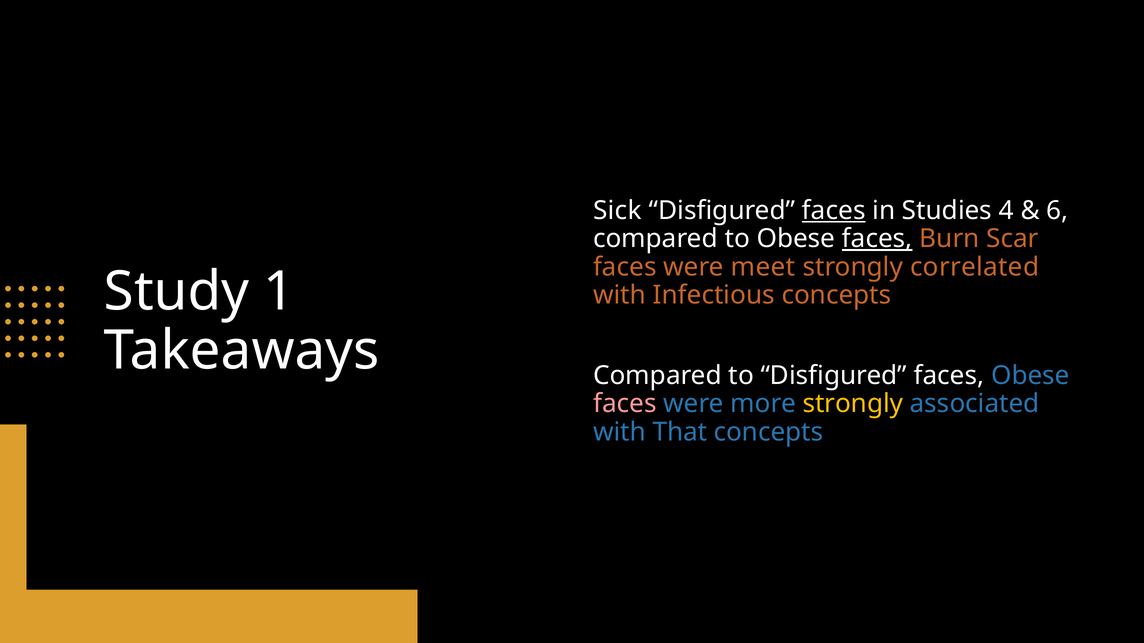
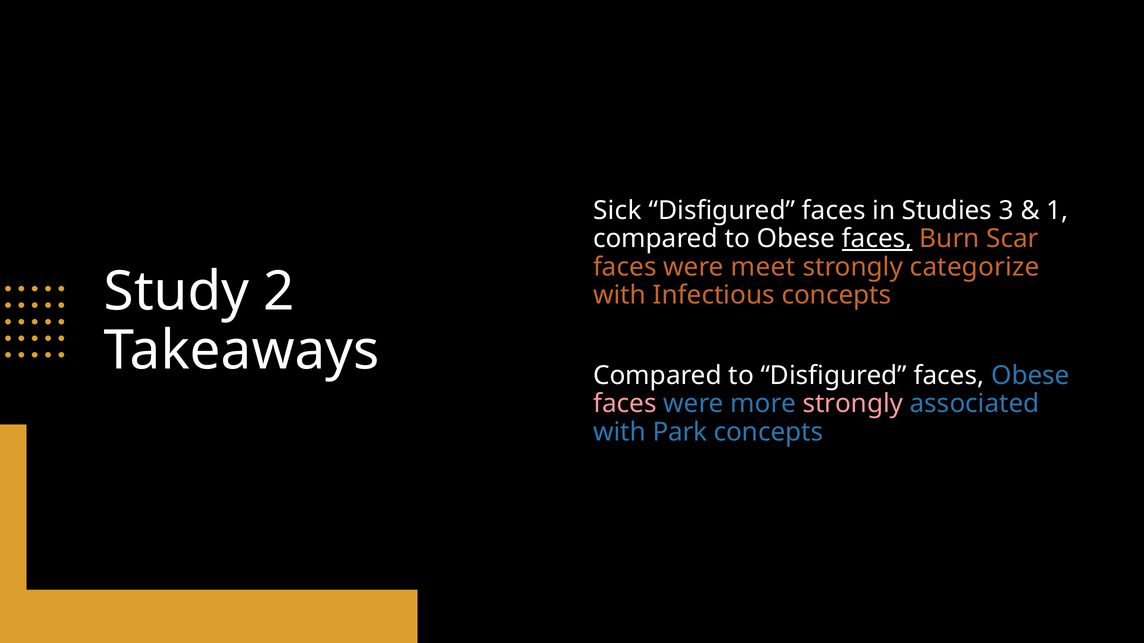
faces at (834, 211) underline: present -> none
4: 4 -> 3
6: 6 -> 1
correlated: correlated -> categorize
1: 1 -> 2
strongly at (853, 404) colour: yellow -> pink
That: That -> Park
